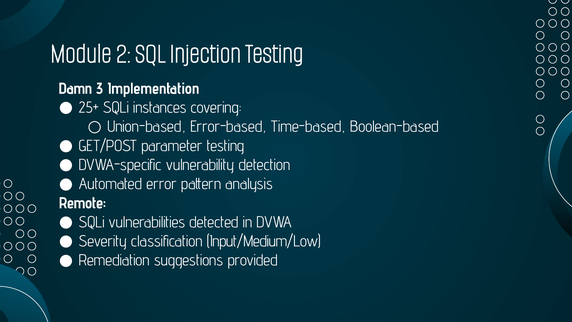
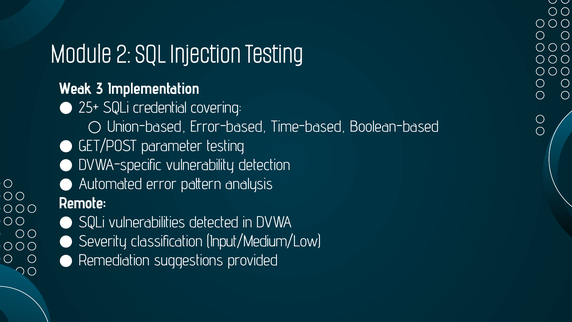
Damn: Damn -> Weak
instances: instances -> credential
